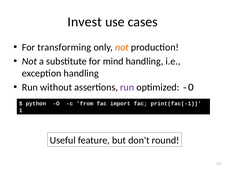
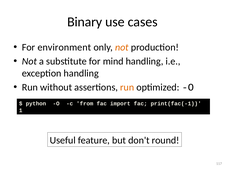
Invest: Invest -> Binary
transforming: transforming -> environment
run at (127, 87) colour: purple -> orange
